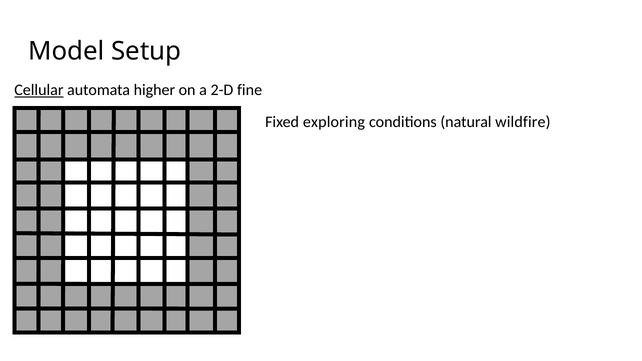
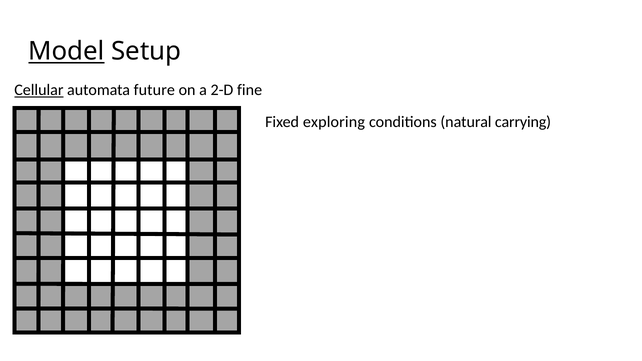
Model underline: none -> present
higher: higher -> future
wildfire: wildfire -> carrying
